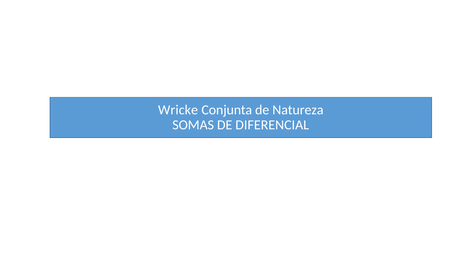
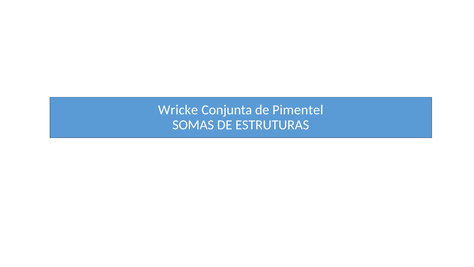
Natureza: Natureza -> Pimentel
DIFERENCIAL: DIFERENCIAL -> ESTRUTURAS
